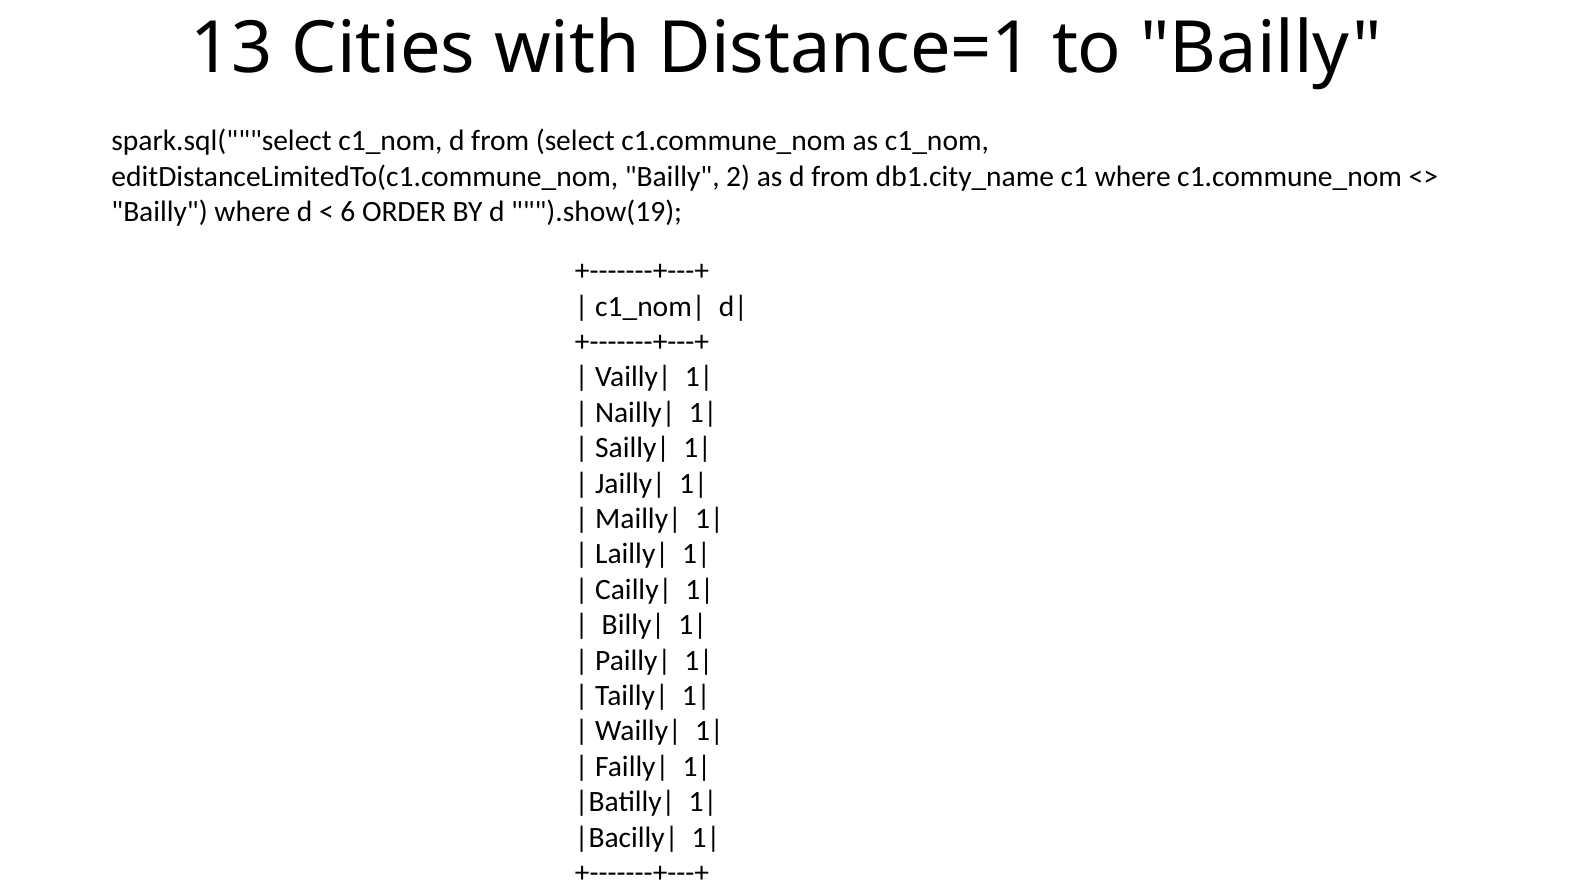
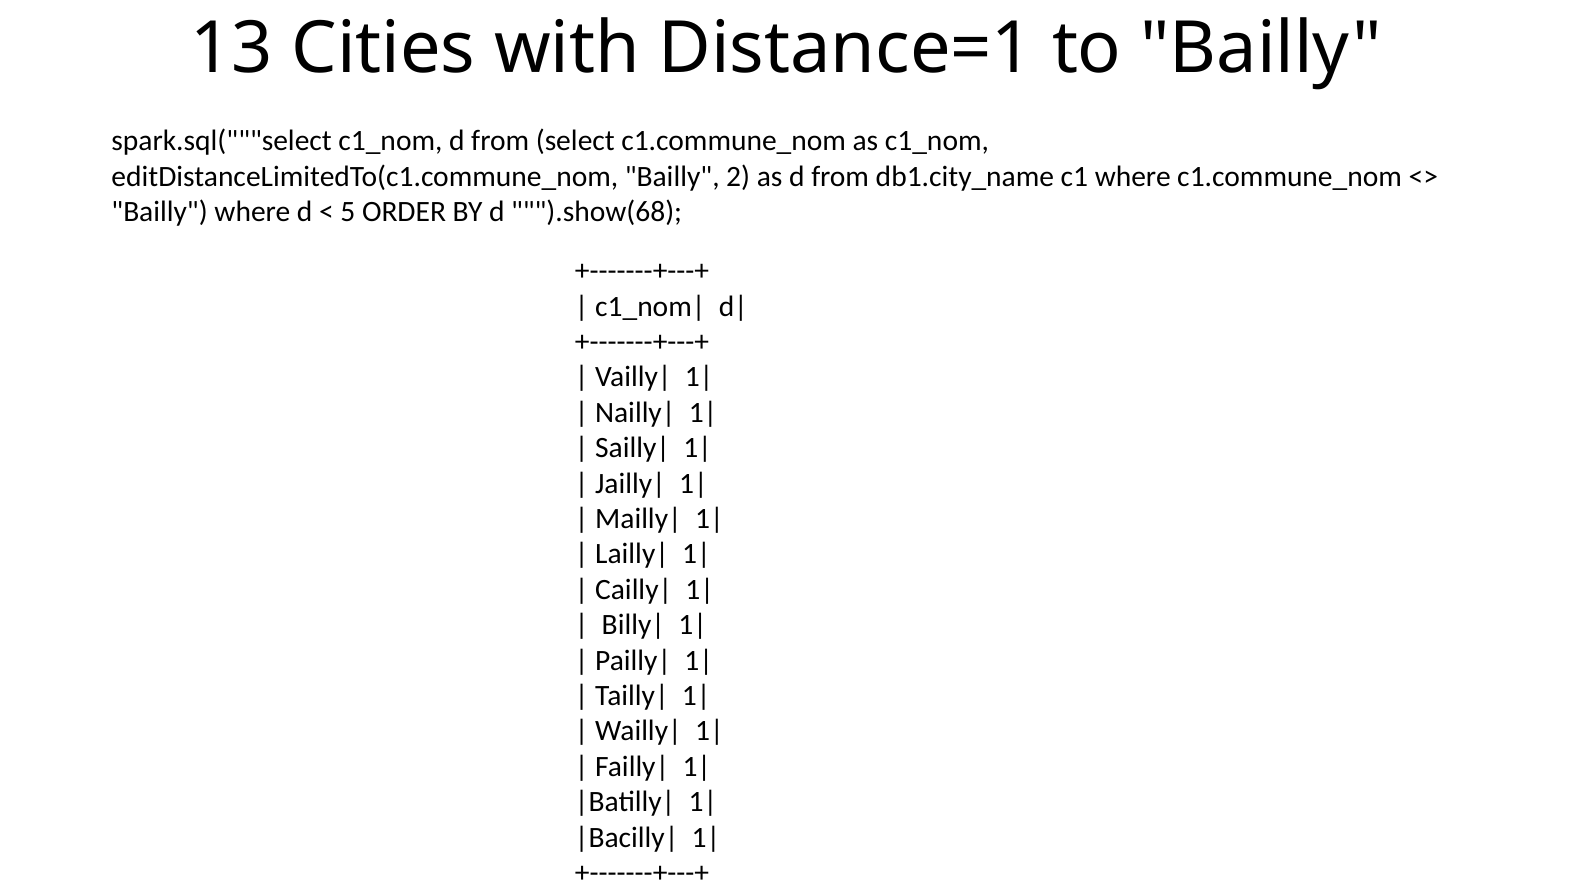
6: 6 -> 5
).show(19: ).show(19 -> ).show(68
